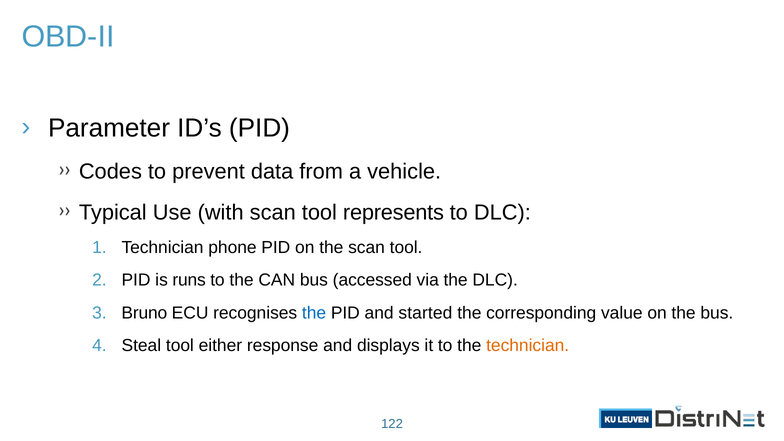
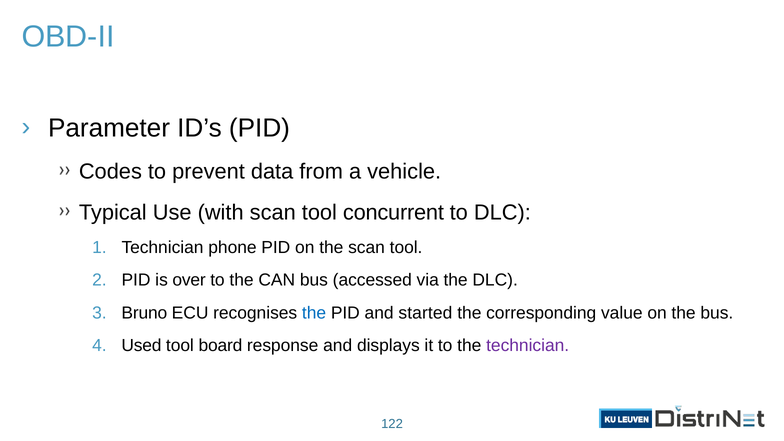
represents: represents -> concurrent
runs: runs -> over
Steal: Steal -> Used
either: either -> board
technician at (528, 346) colour: orange -> purple
